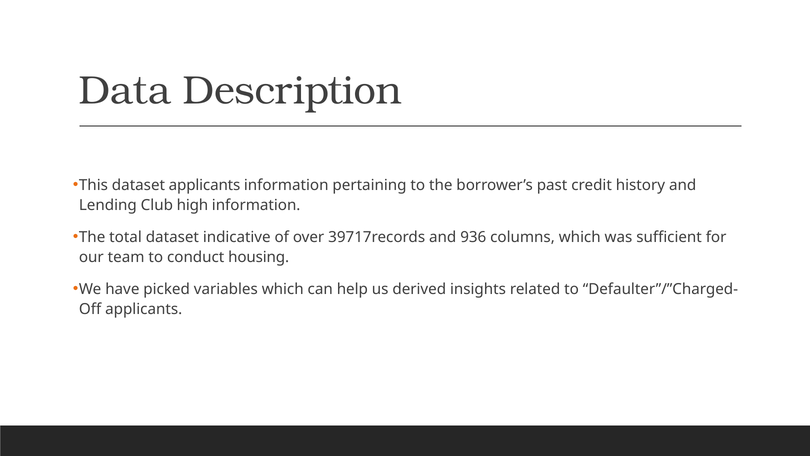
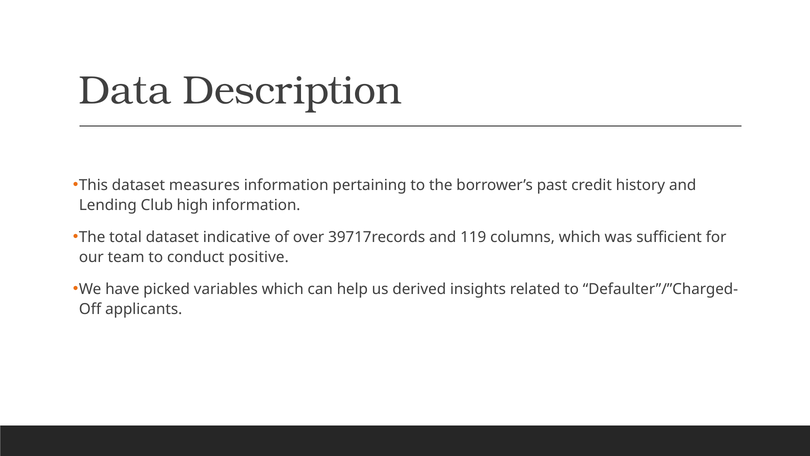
dataset applicants: applicants -> measures
936: 936 -> 119
housing: housing -> positive
